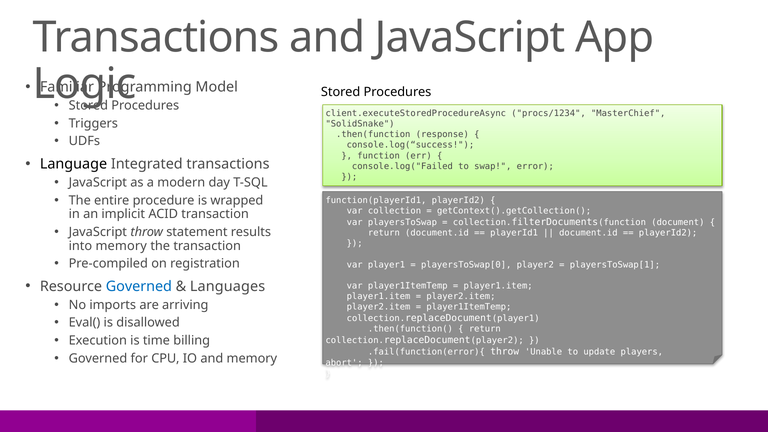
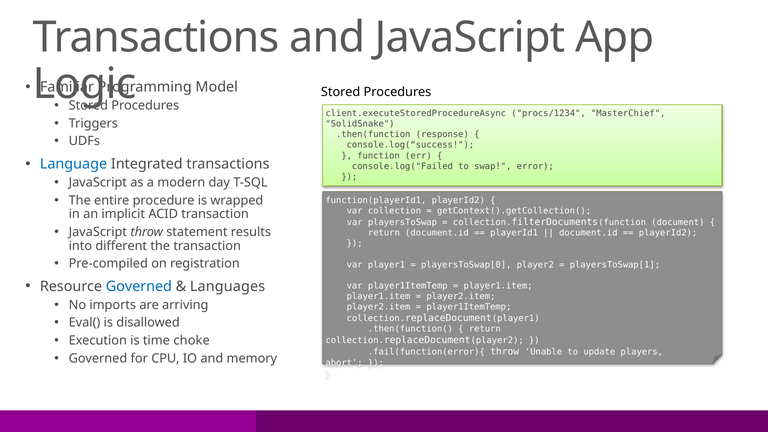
Language colour: black -> blue
into memory: memory -> different
billing: billing -> choke
